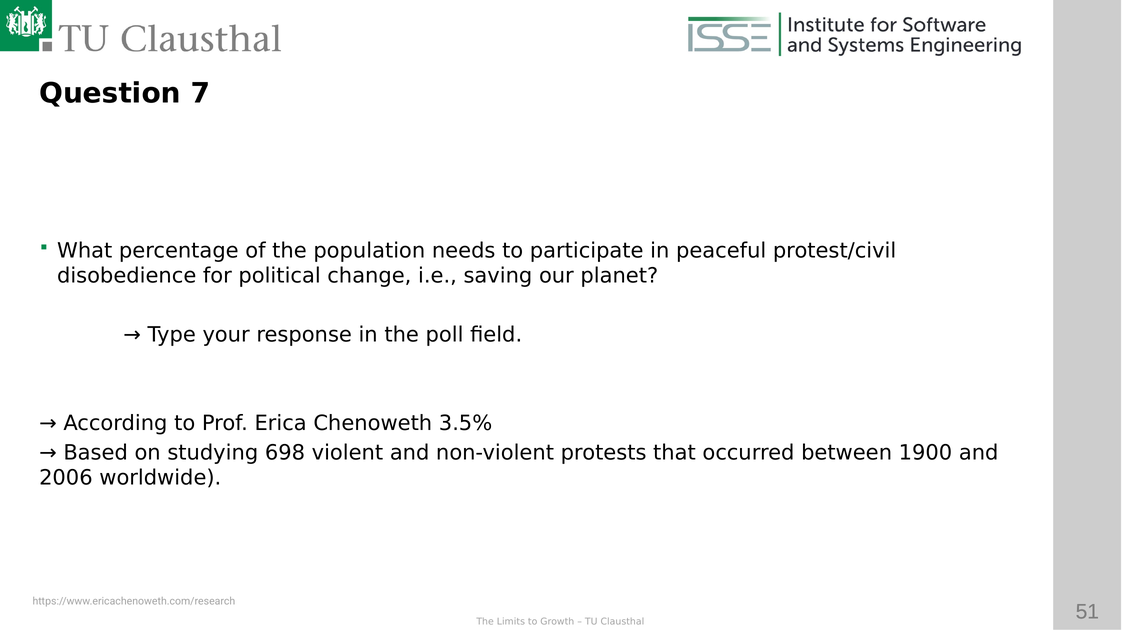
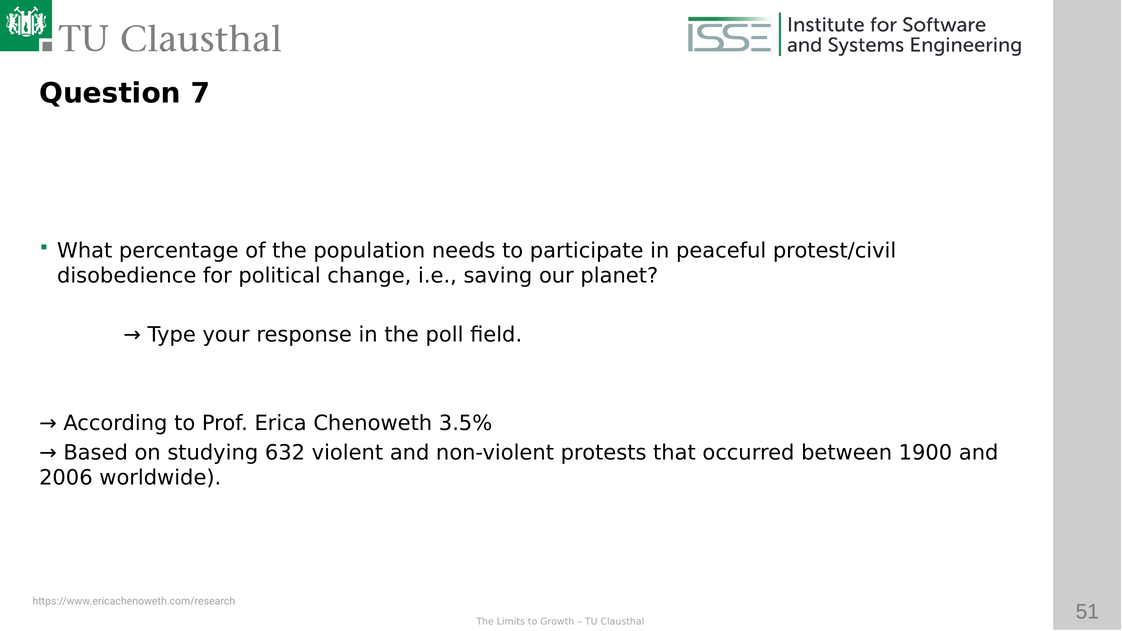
698: 698 -> 632
